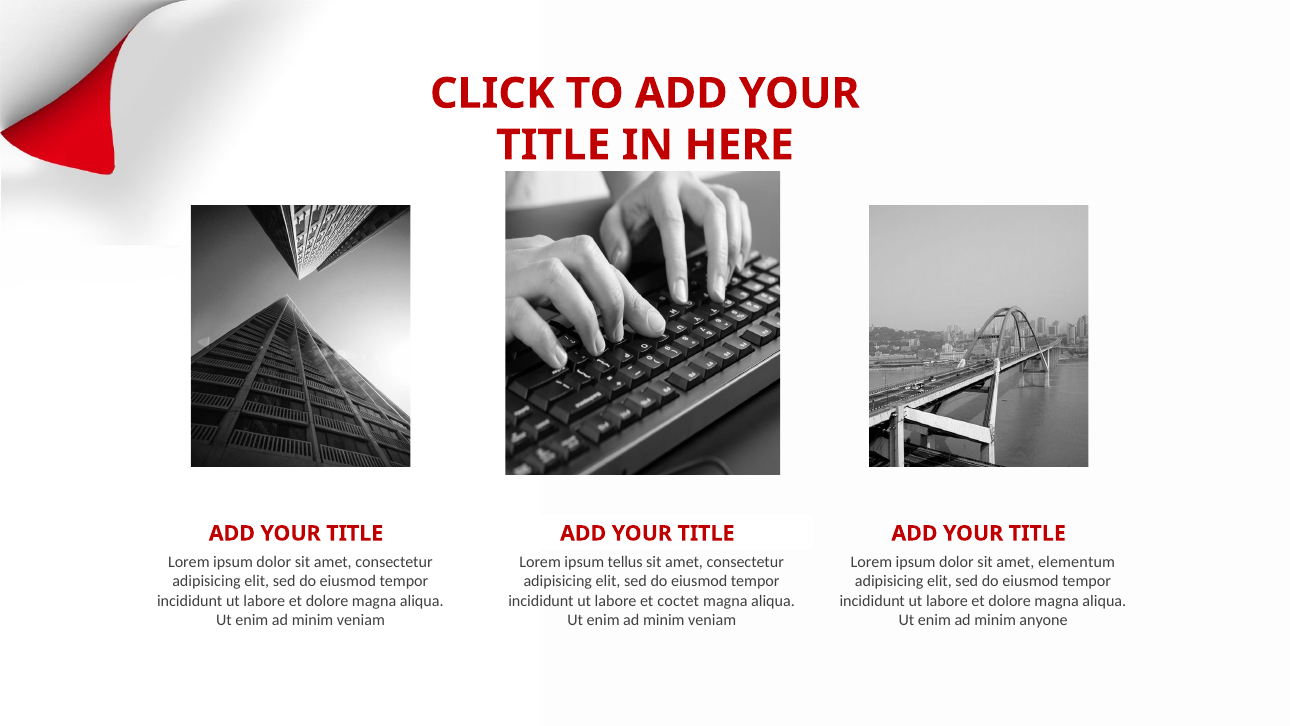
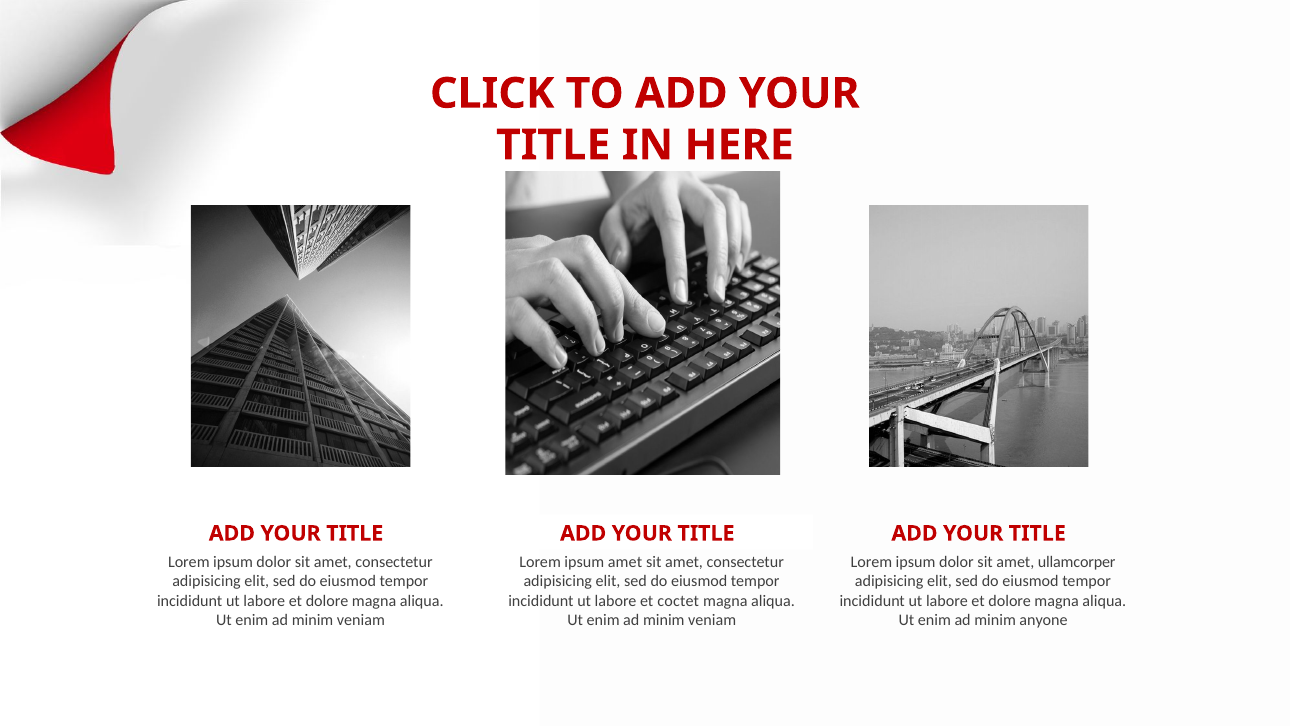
ipsum tellus: tellus -> amet
elementum: elementum -> ullamcorper
